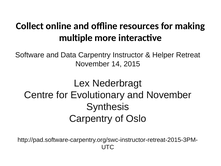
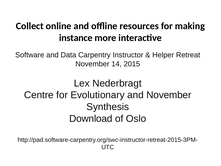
multiple: multiple -> instance
Carpentry at (91, 119): Carpentry -> Download
